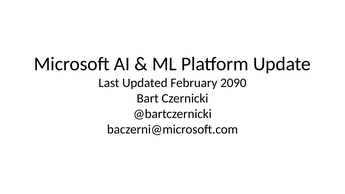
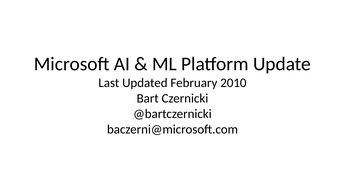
2090: 2090 -> 2010
